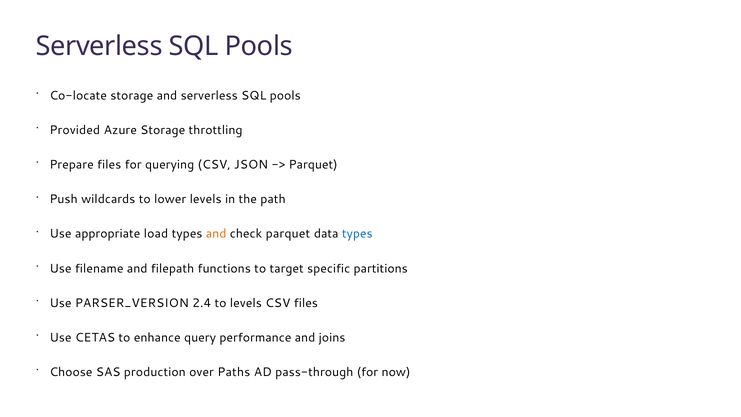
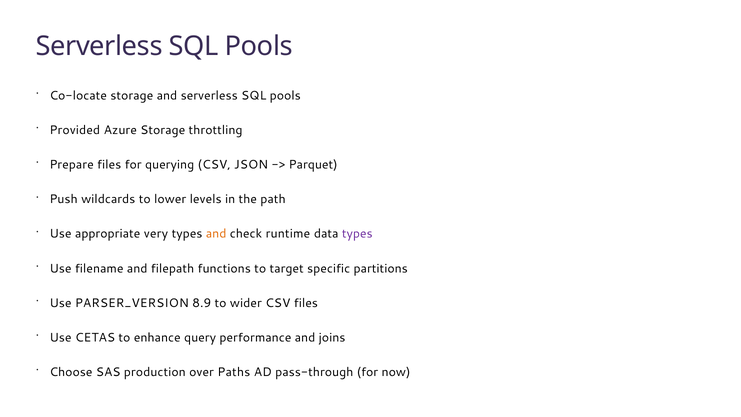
load: load -> very
check parquet: parquet -> runtime
types at (357, 234) colour: blue -> purple
2.4: 2.4 -> 8.9
to levels: levels -> wider
